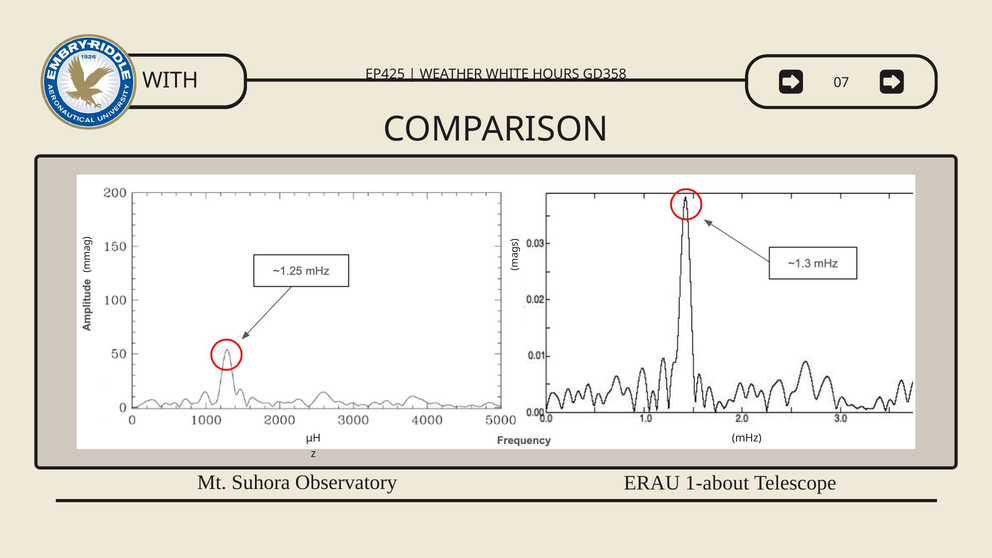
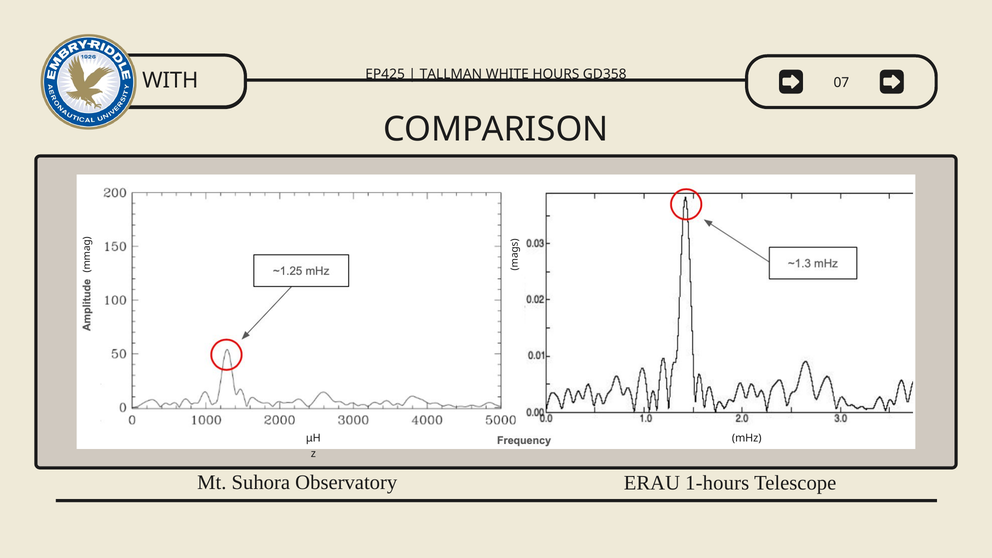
WEATHER: WEATHER -> TALLMAN
1-about: 1-about -> 1-hours
